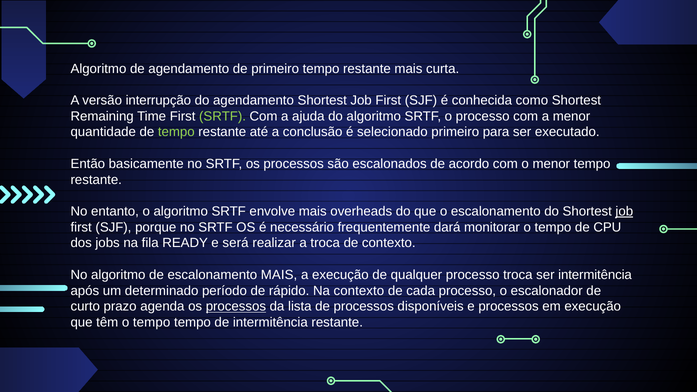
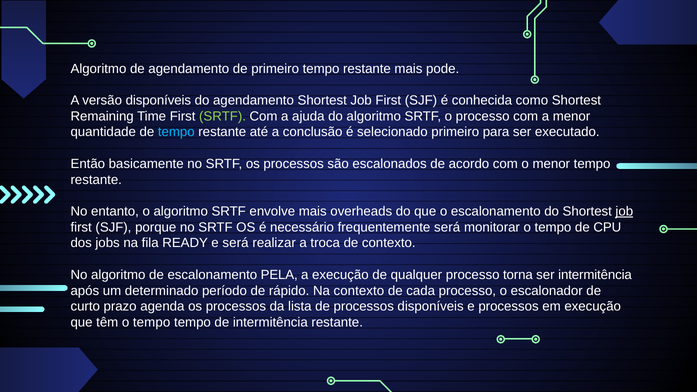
curta: curta -> pode
versão interrupção: interrupção -> disponíveis
tempo at (176, 132) colour: light green -> light blue
frequentemente dará: dará -> será
escalonamento MAIS: MAIS -> PELA
processo troca: troca -> torna
processos at (236, 307) underline: present -> none
